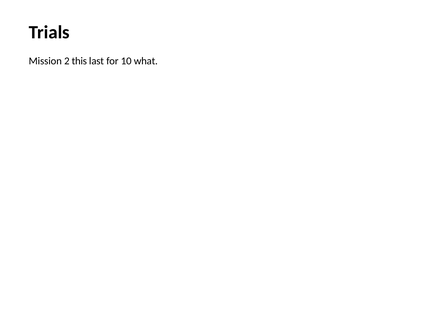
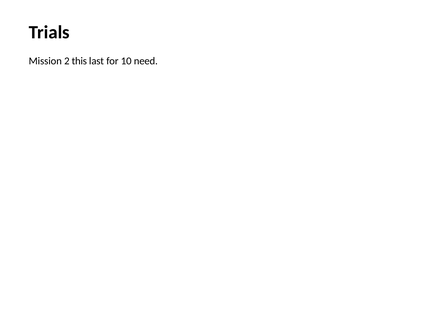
what: what -> need
